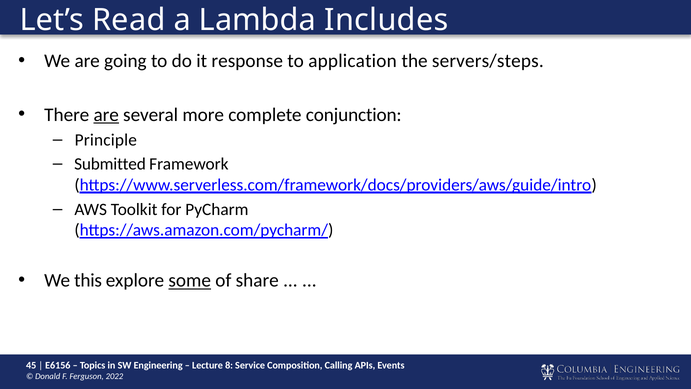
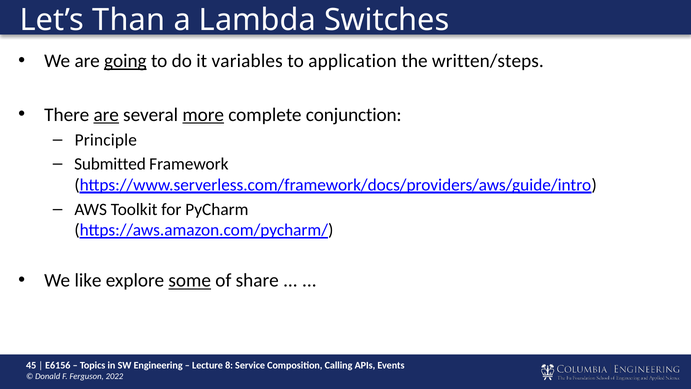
Read: Read -> Than
Includes: Includes -> Switches
going underline: none -> present
response: response -> variables
servers/steps: servers/steps -> written/steps
more underline: none -> present
this: this -> like
